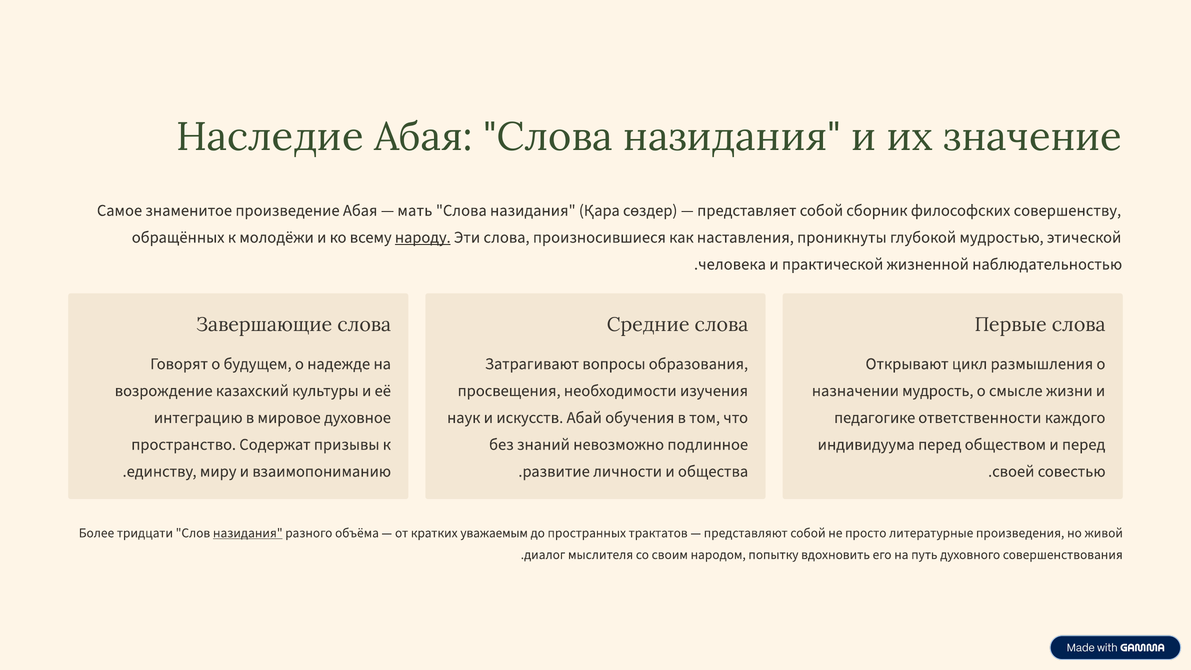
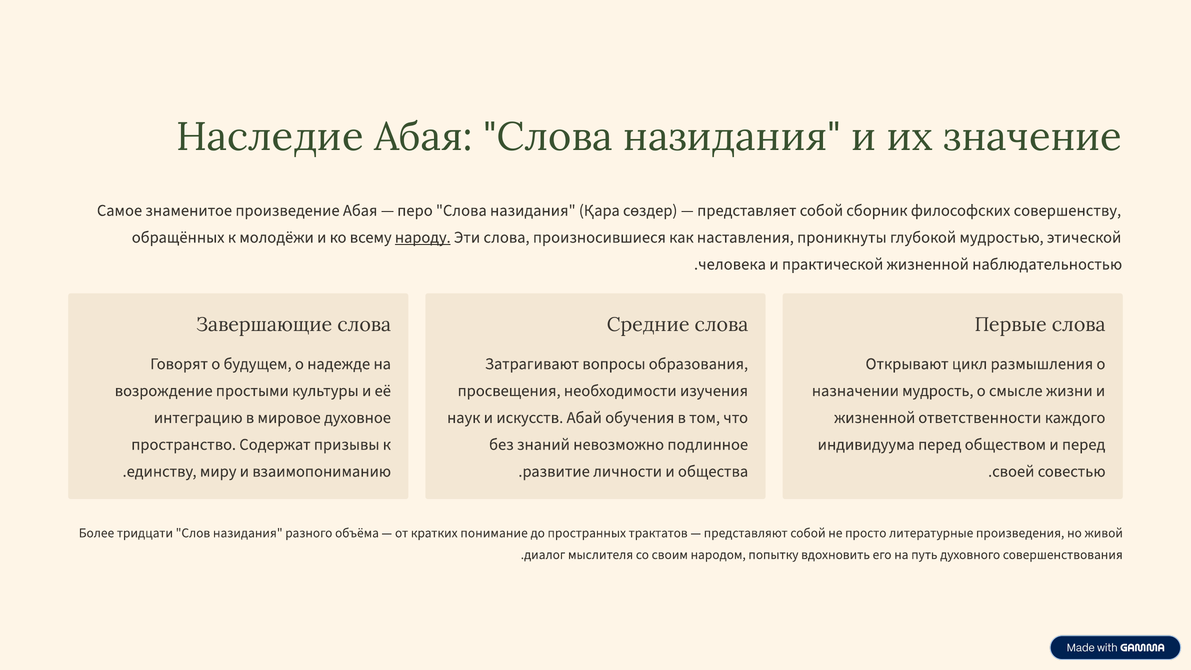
мать: мать -> перо
казахский: казахский -> простыми
педагогике at (875, 417): педагогике -> жизненной
назидания at (248, 533) underline: present -> none
уважаемым: уважаемым -> понимание
